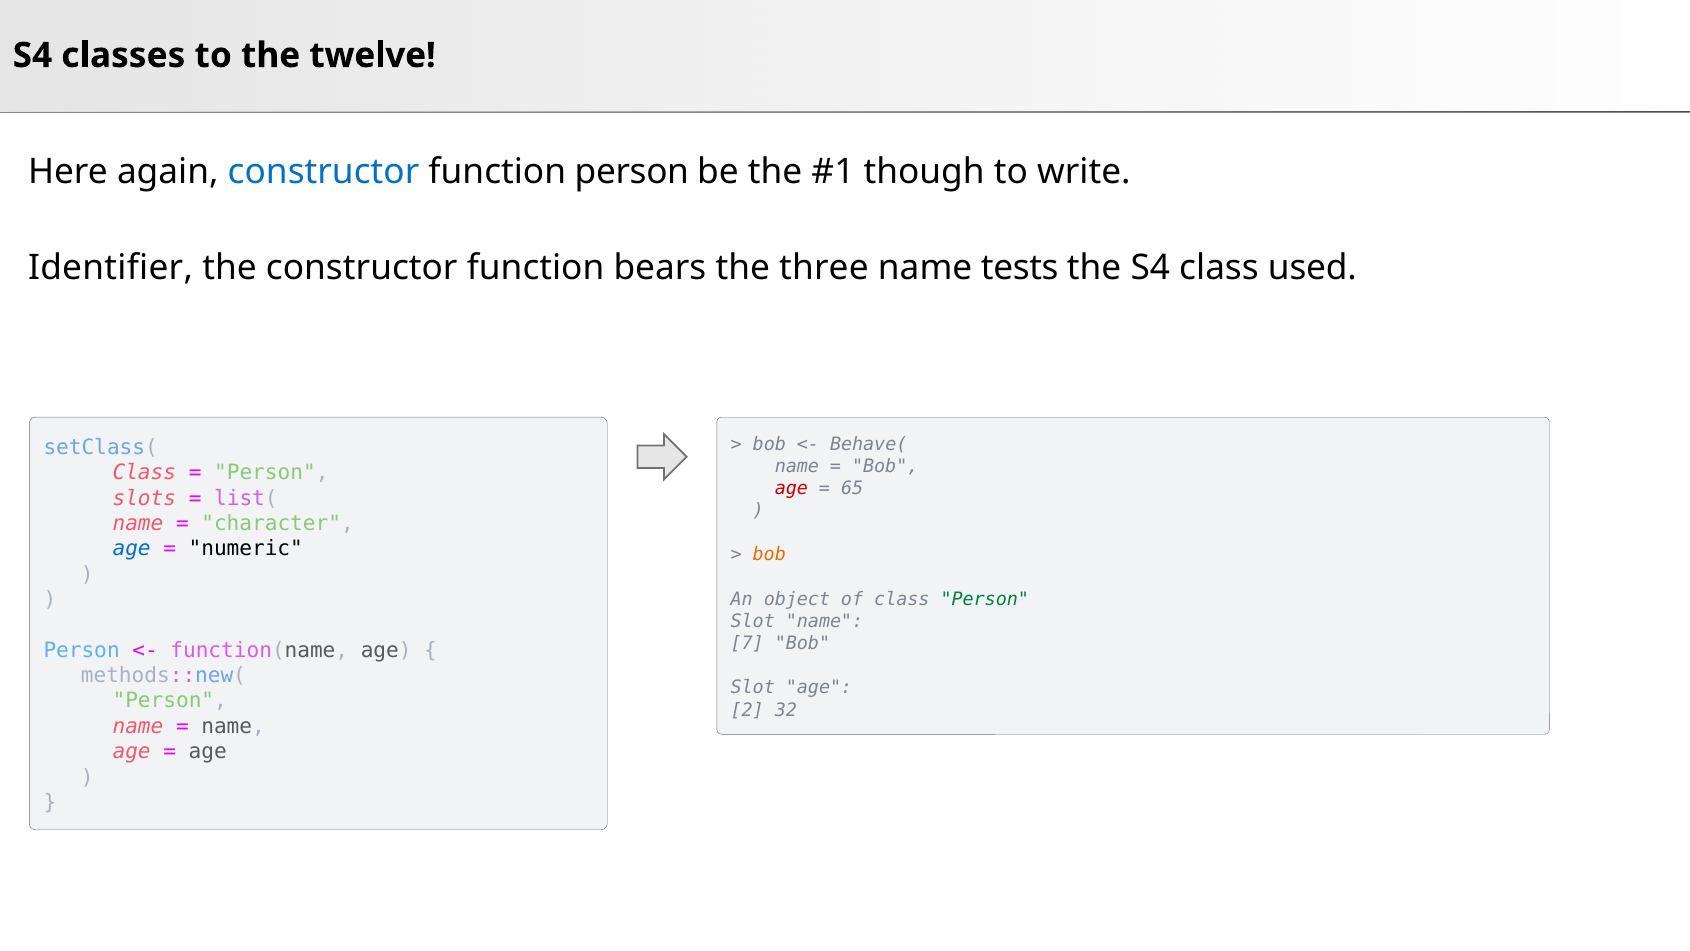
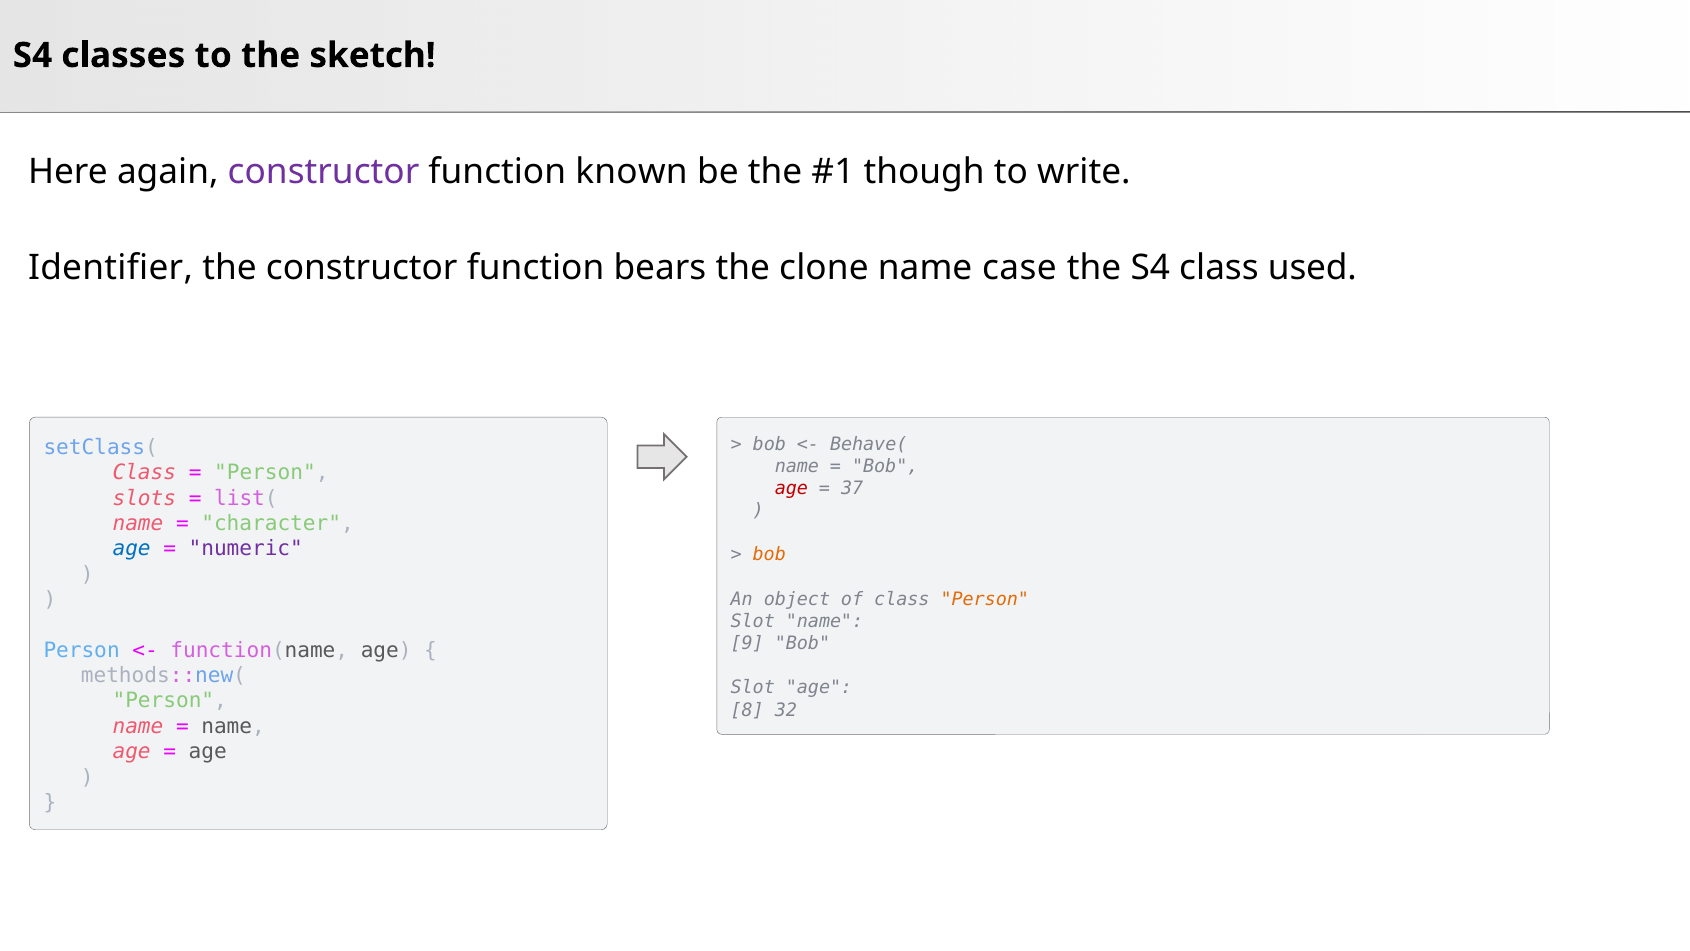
twelve: twelve -> sketch
constructor at (324, 172) colour: blue -> purple
function person: person -> known
three: three -> clone
tests: tests -> case
65: 65 -> 37
numeric colour: black -> purple
Person at (985, 599) colour: green -> orange
7: 7 -> 9
2: 2 -> 8
